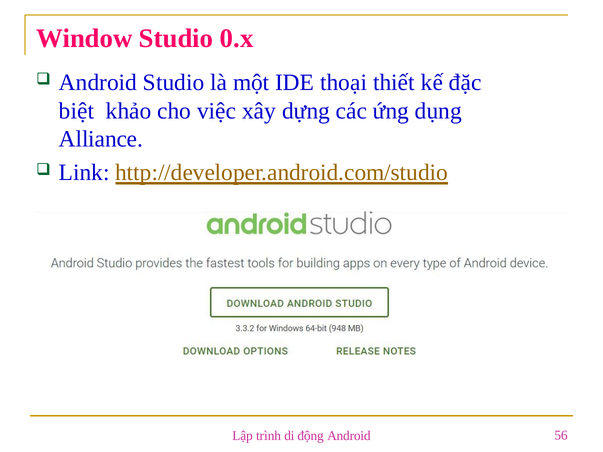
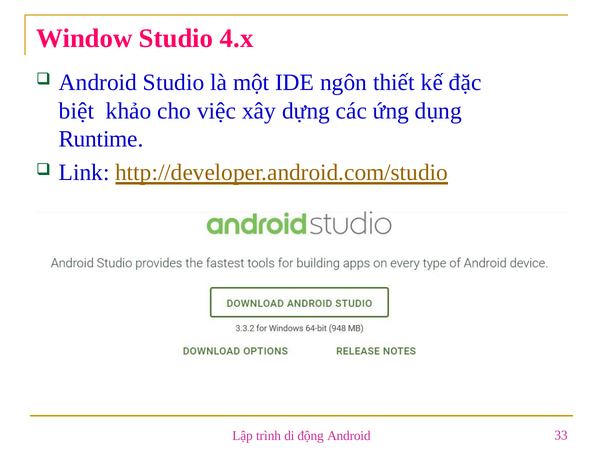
0.x: 0.x -> 4.x
thoại: thoại -> ngôn
Alliance: Alliance -> Runtime
56: 56 -> 33
